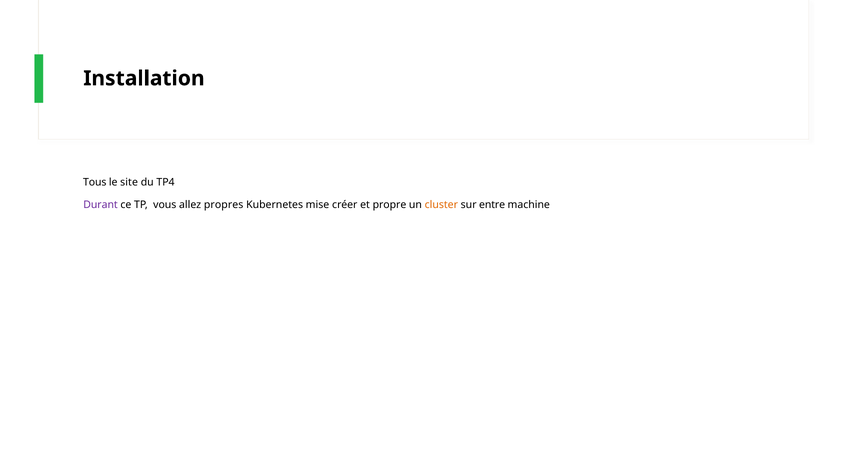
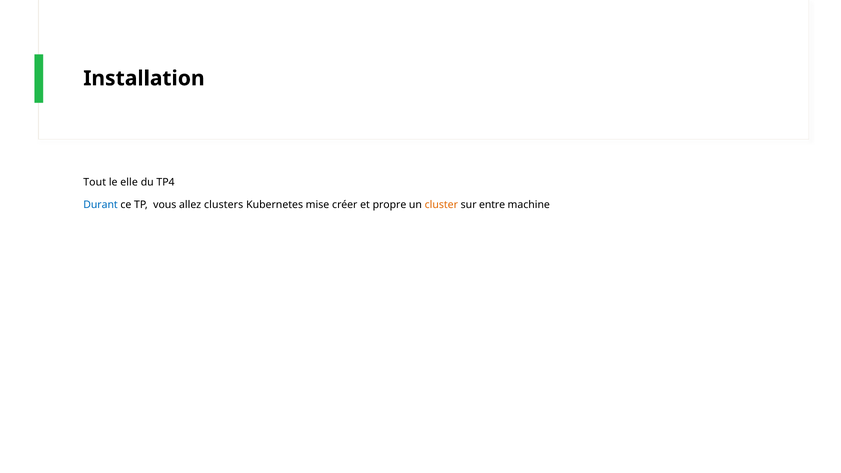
Tous: Tous -> Tout
site: site -> elle
Durant colour: purple -> blue
propres: propres -> clusters
